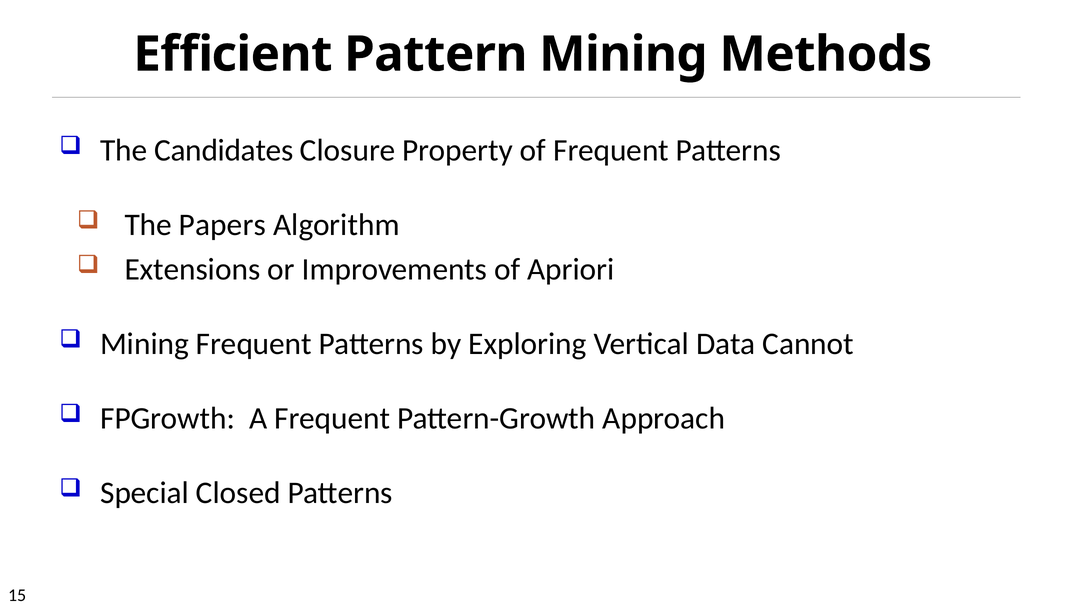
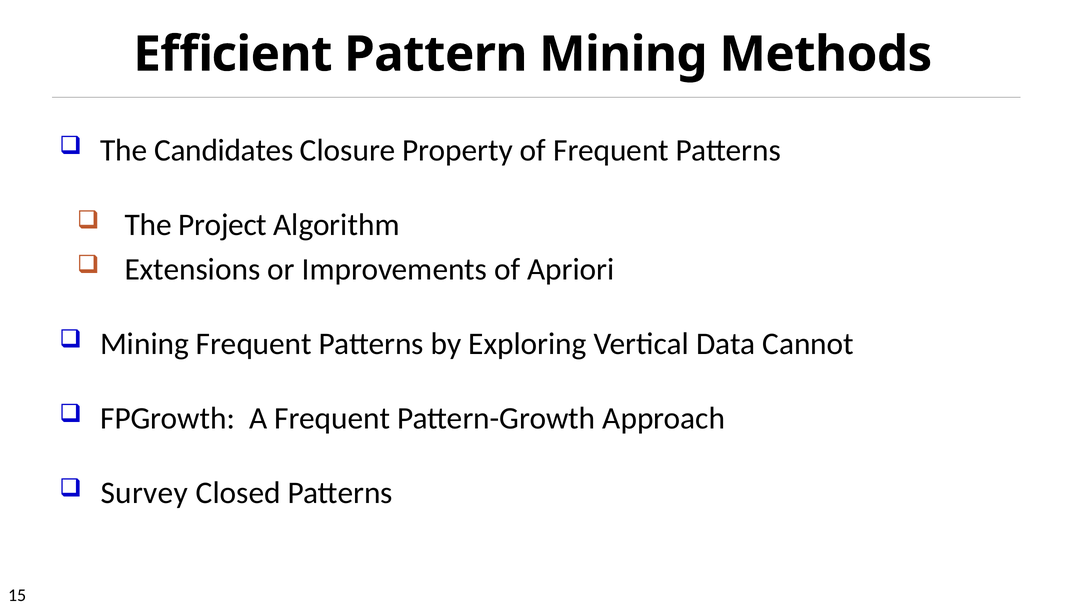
Papers: Papers -> Project
Special: Special -> Survey
